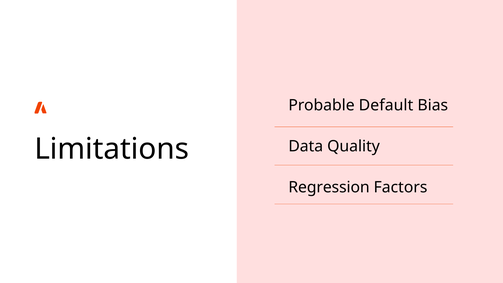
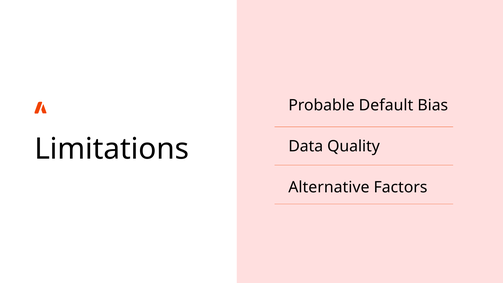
Regression: Regression -> Alternative
